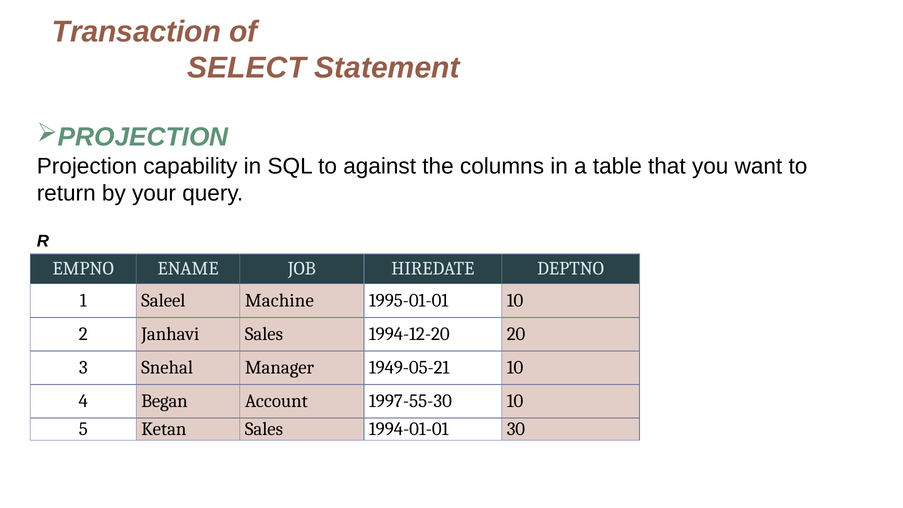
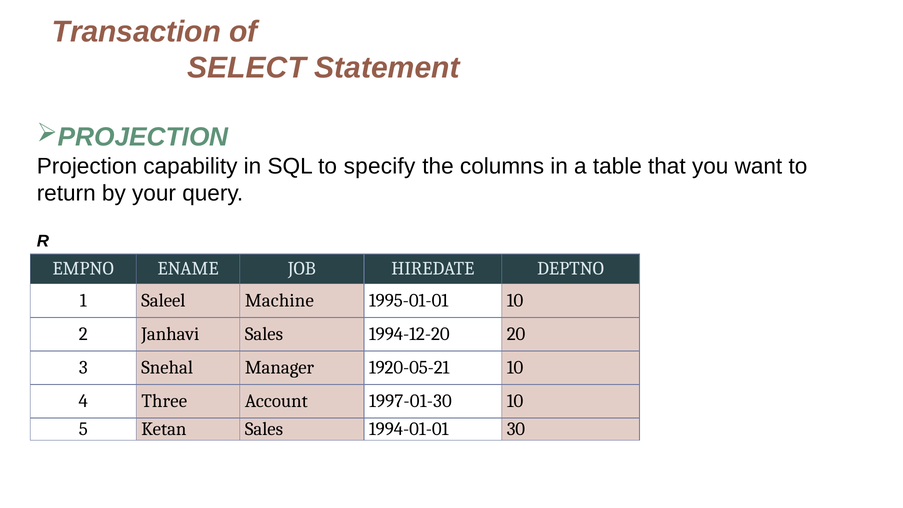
against: against -> specify
1949-05-21: 1949-05-21 -> 1920-05-21
Began: Began -> Three
1997-55-30: 1997-55-30 -> 1997-01-30
